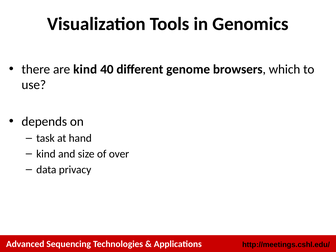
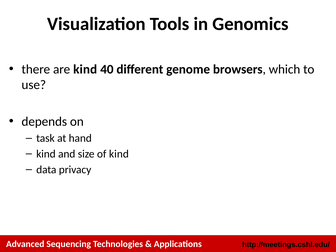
of over: over -> kind
